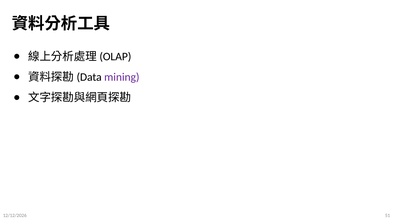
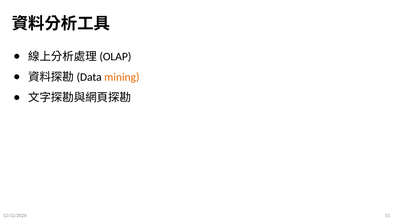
mining colour: purple -> orange
